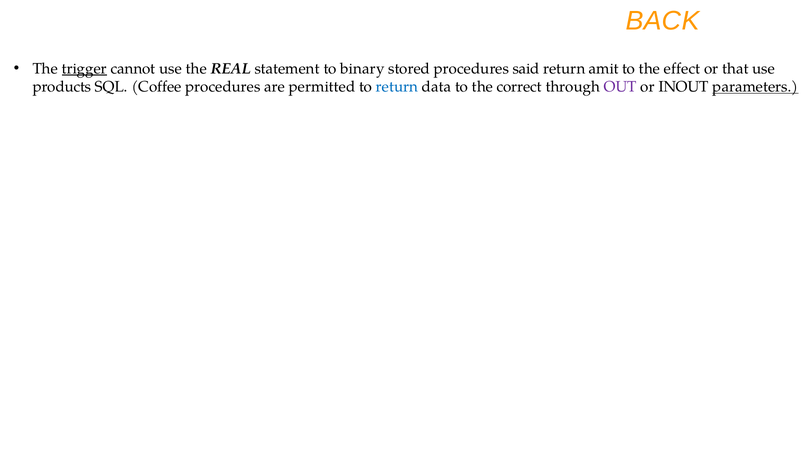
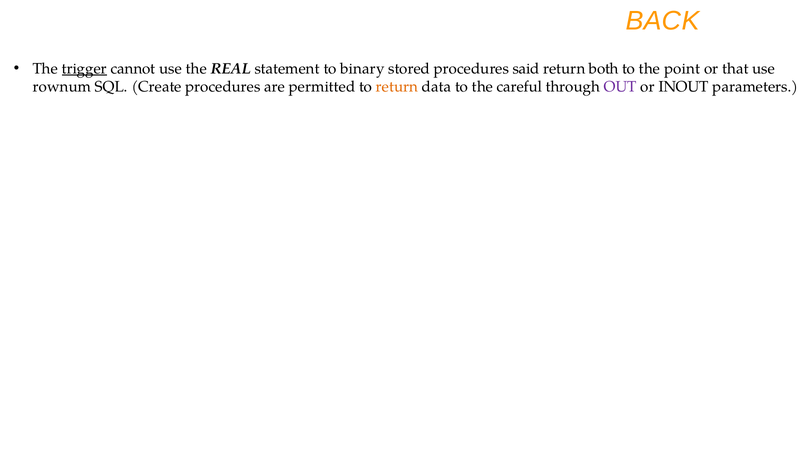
amit: amit -> both
effect: effect -> point
products: products -> rownum
Coffee: Coffee -> Create
return at (397, 87) colour: blue -> orange
correct: correct -> careful
parameters underline: present -> none
